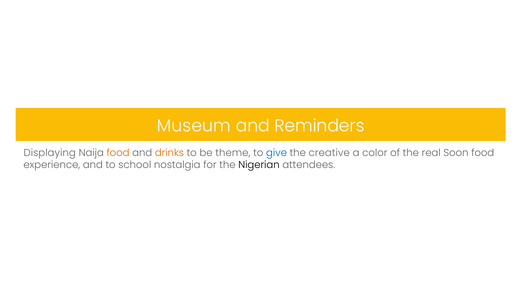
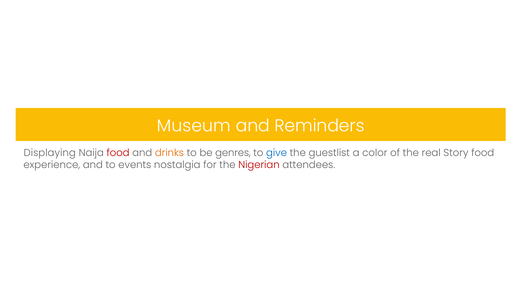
food at (118, 153) colour: orange -> red
theme: theme -> genres
creative: creative -> guestlist
Soon: Soon -> Story
school: school -> events
Nigerian colour: black -> red
